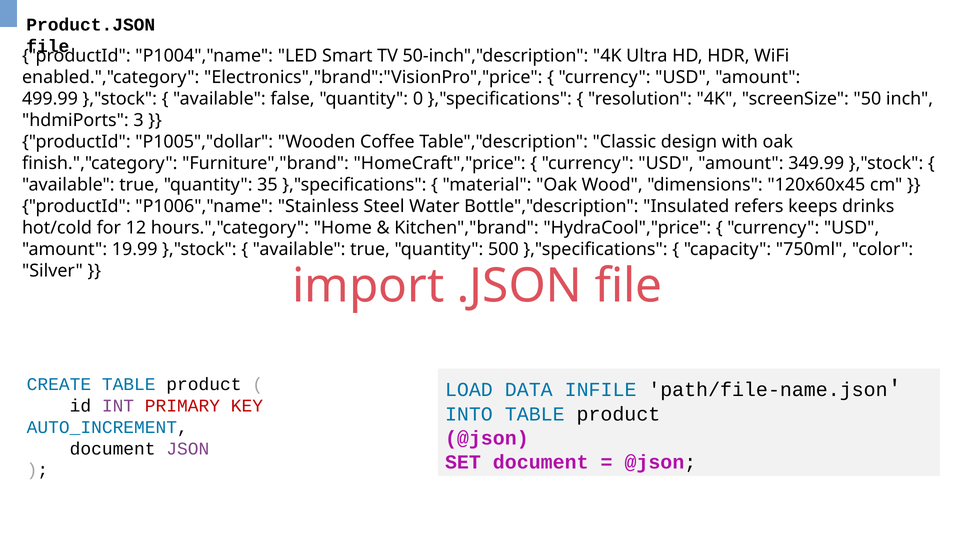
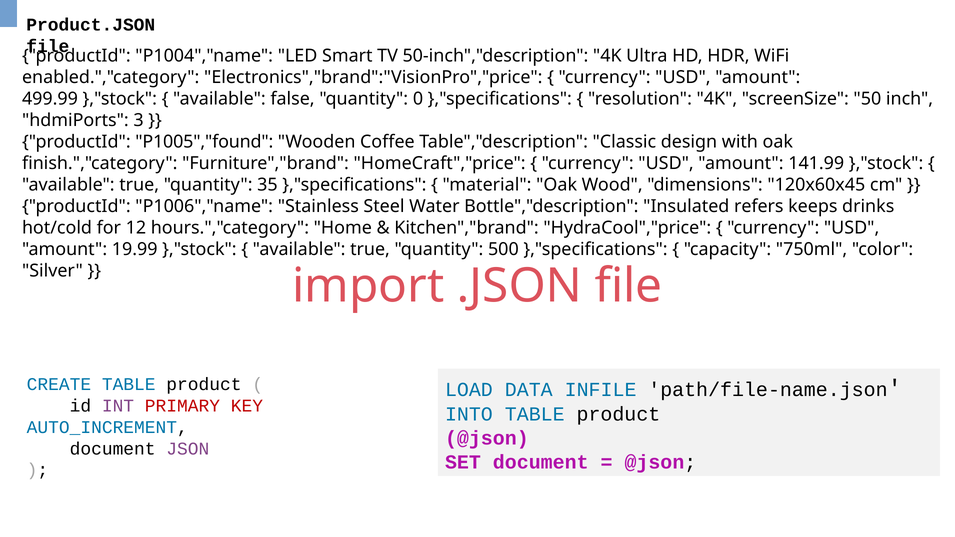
P1005","dollar: P1005","dollar -> P1005","found
349.99: 349.99 -> 141.99
